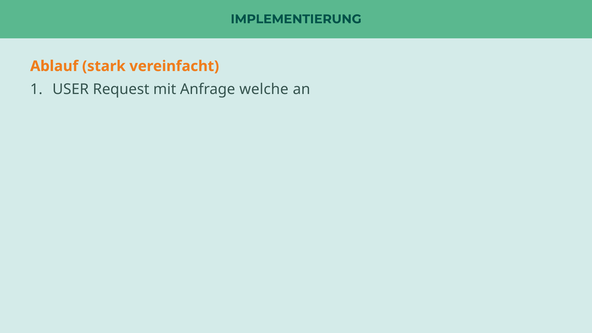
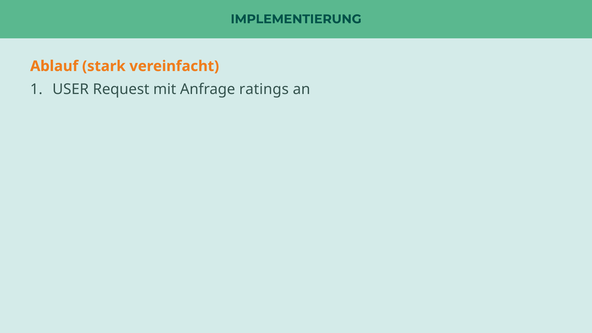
welche: welche -> ratings
